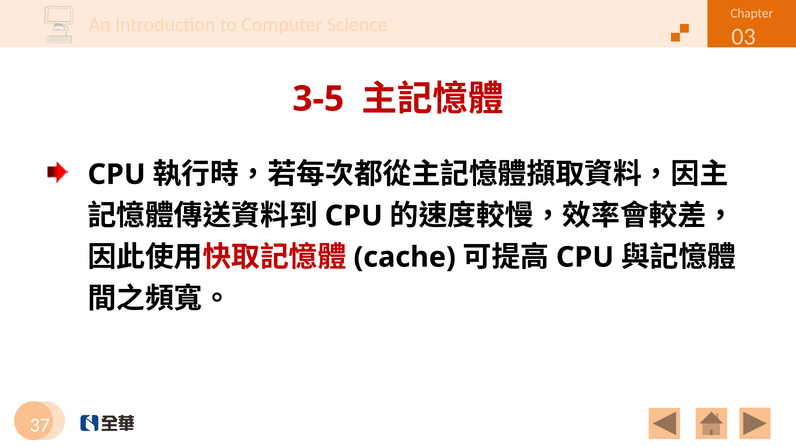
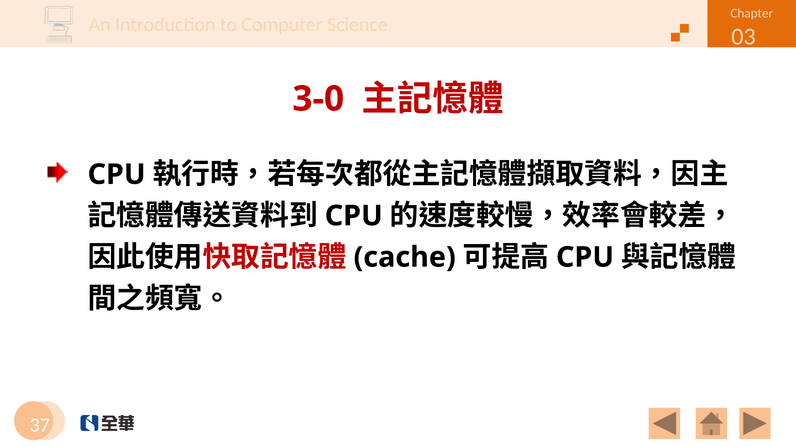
3-5: 3-5 -> 3-0
